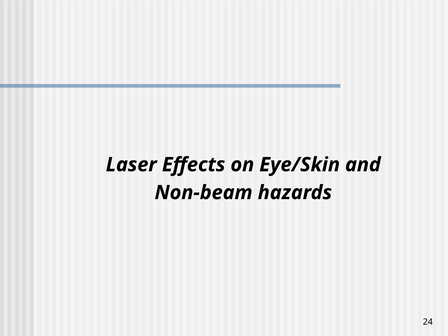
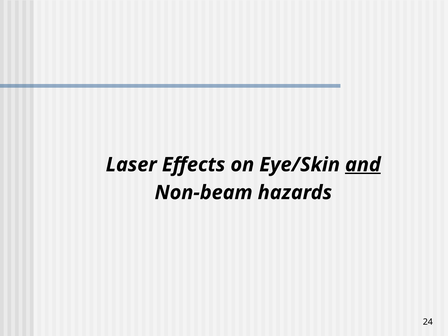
and underline: none -> present
